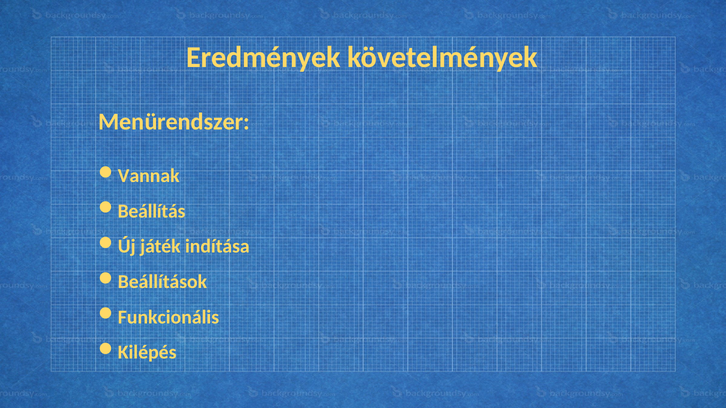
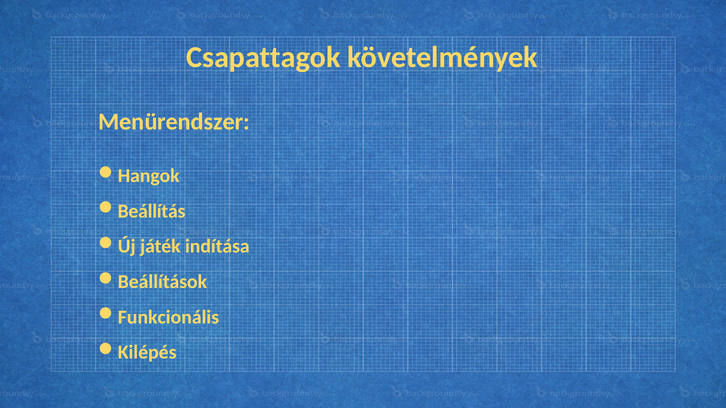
Eredmények: Eredmények -> Csapattagok
Vannak: Vannak -> Hangok
